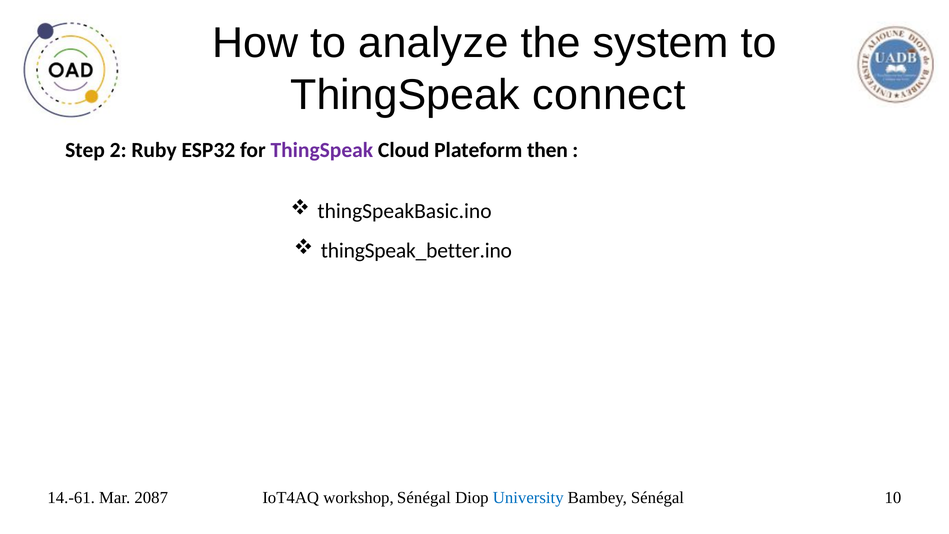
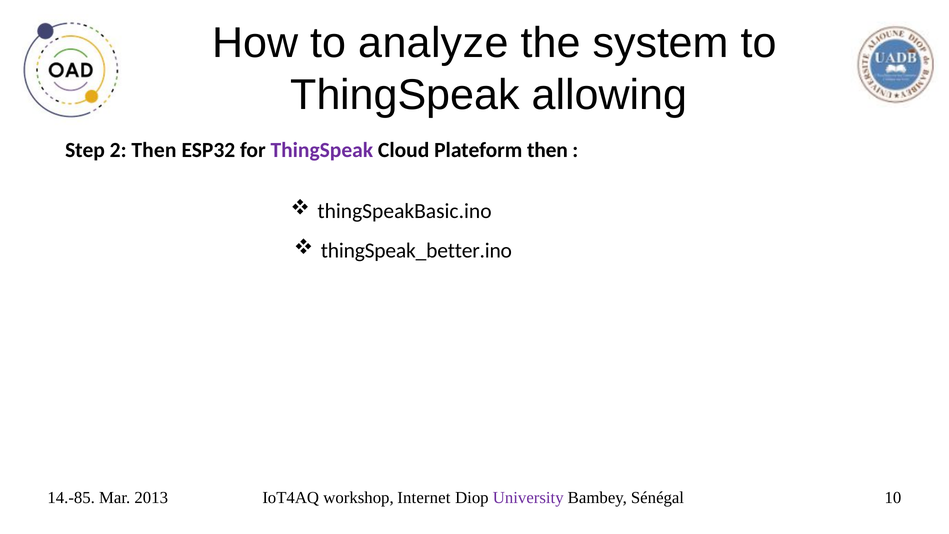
connect: connect -> allowing
2 Ruby: Ruby -> Then
14.-61: 14.-61 -> 14.-85
2087: 2087 -> 2013
workshop Sénégal: Sénégal -> Internet
University colour: blue -> purple
